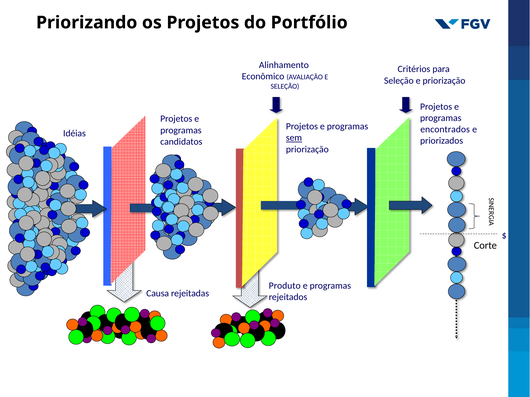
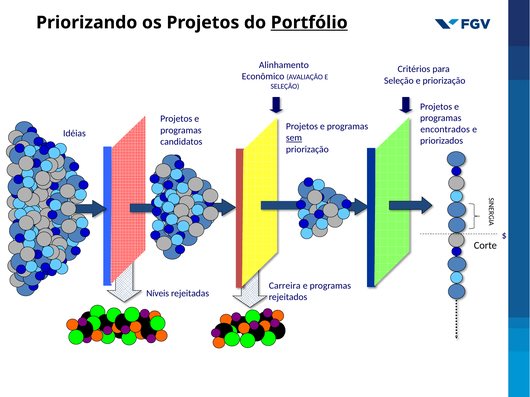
Portfólio underline: none -> present
Produto: Produto -> Carreira
Causa: Causa -> Níveis
